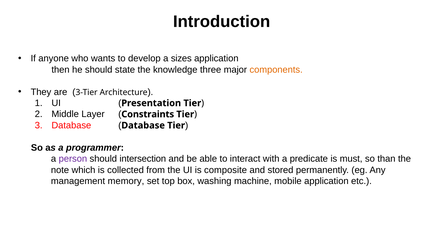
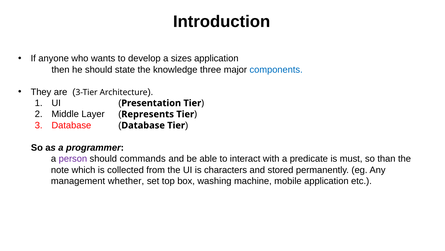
components colour: orange -> blue
Constraints: Constraints -> Represents
intersection: intersection -> commands
composite: composite -> characters
memory: memory -> whether
